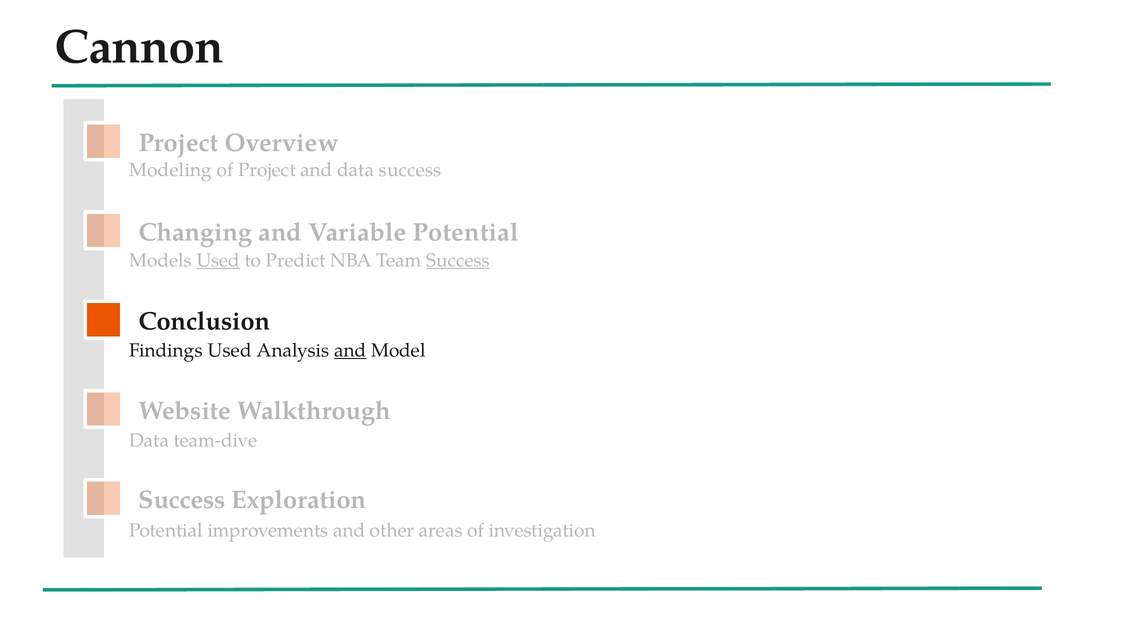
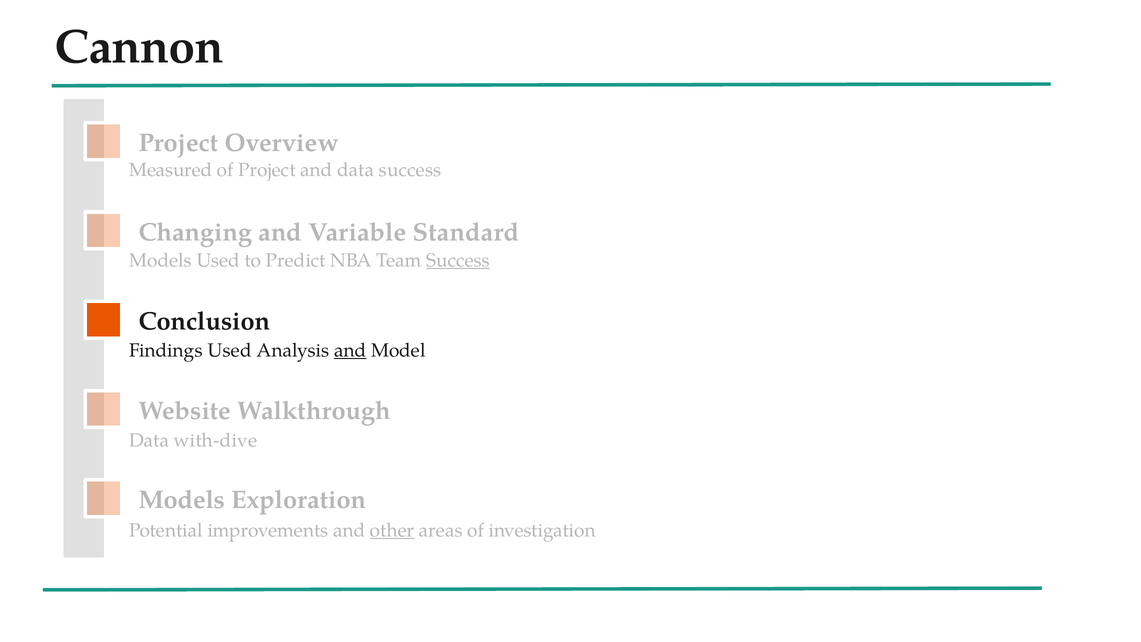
Modeling: Modeling -> Measured
Variable Potential: Potential -> Standard
Used at (218, 260) underline: present -> none
team-dive: team-dive -> with-dive
Success at (182, 500): Success -> Models
other underline: none -> present
